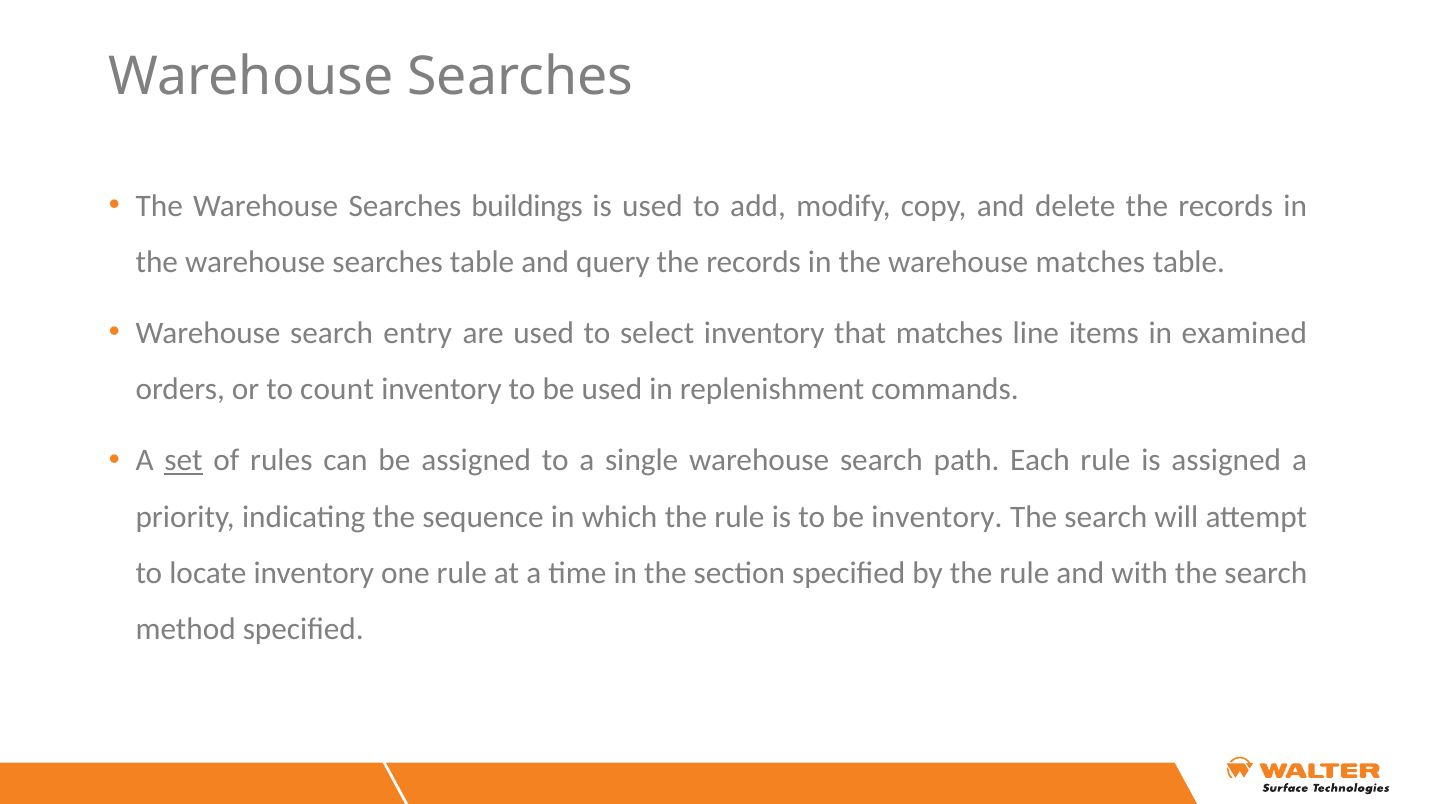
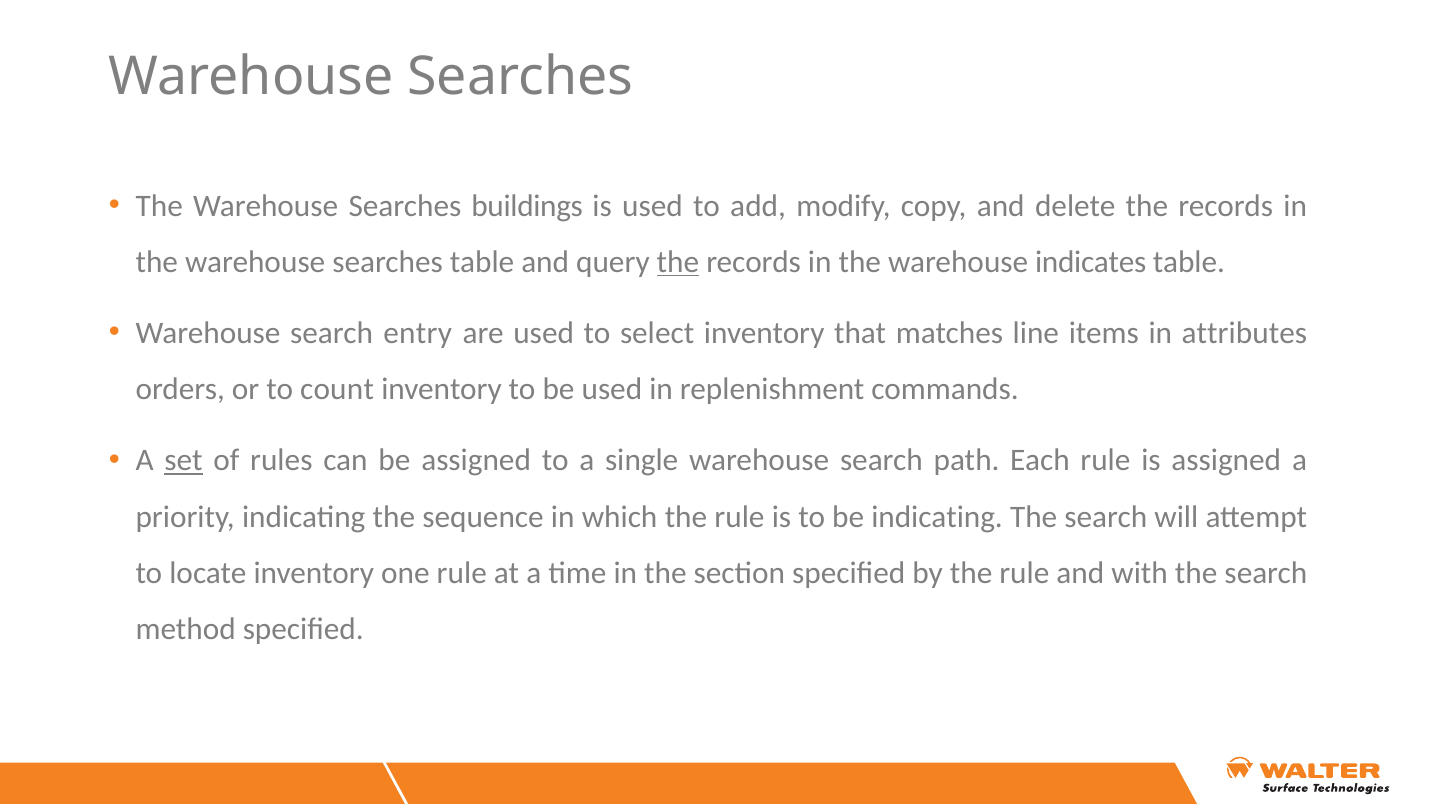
the at (678, 262) underline: none -> present
warehouse matches: matches -> indicates
examined: examined -> attributes
be inventory: inventory -> indicating
